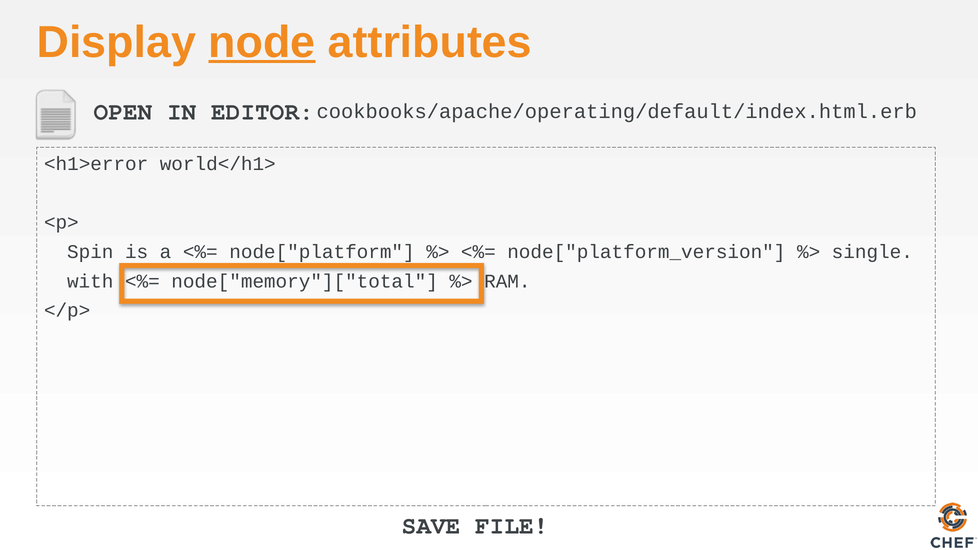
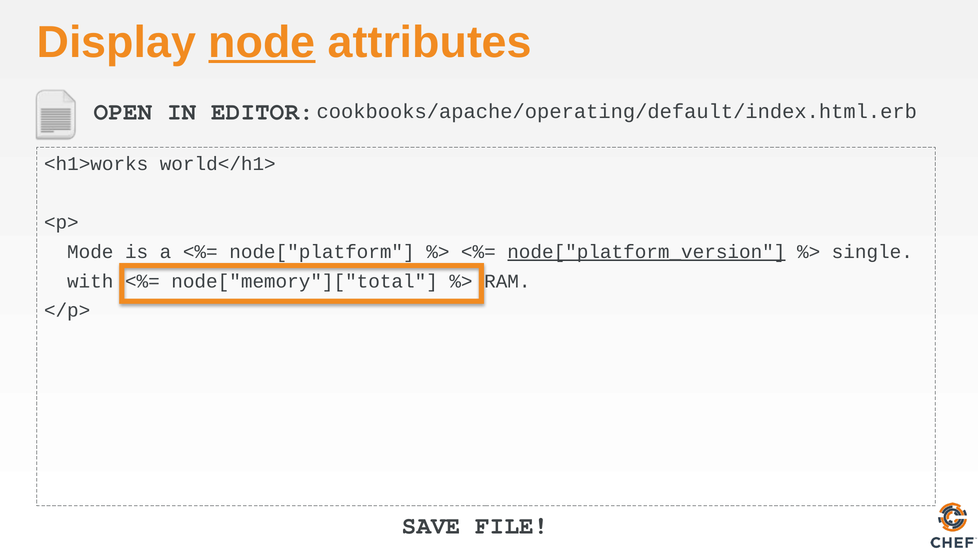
<h1>error: <h1>error -> <h1>works
Spin: Spin -> Mode
node["platform_version underline: none -> present
